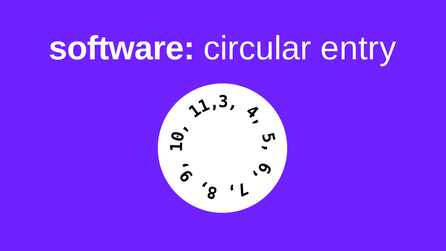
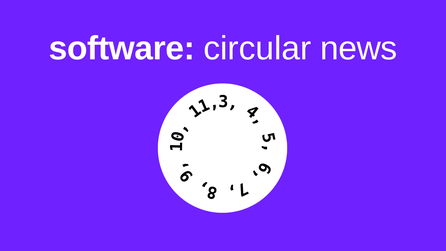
entry: entry -> news
